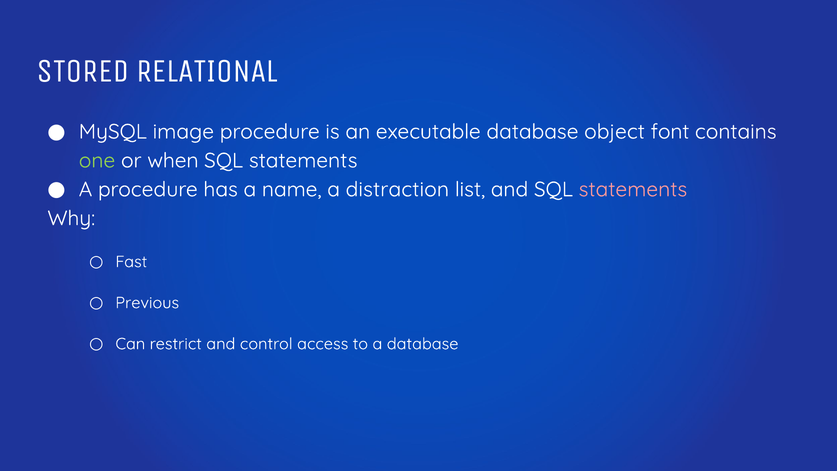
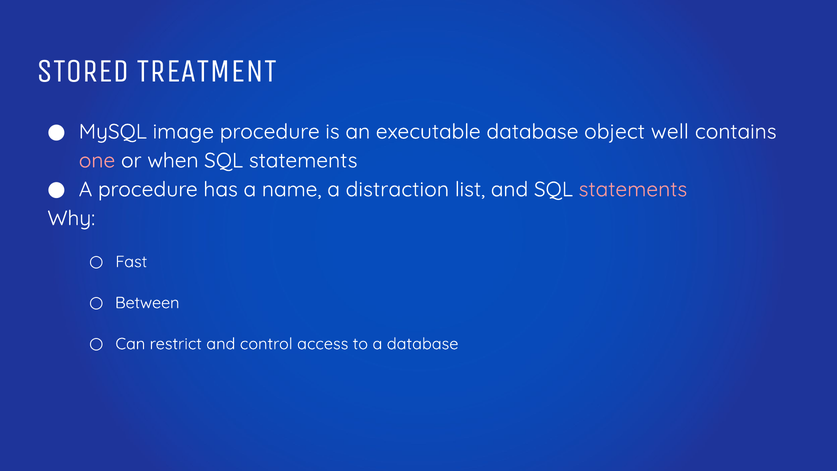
RELATIONAL: RELATIONAL -> TREATMENT
font: font -> well
one colour: light green -> pink
Previous: Previous -> Between
